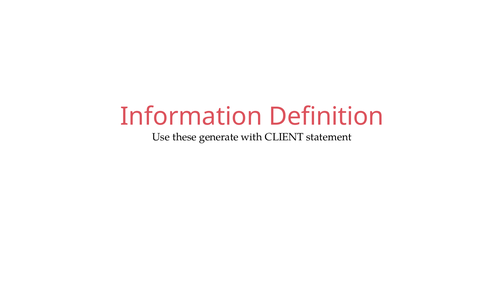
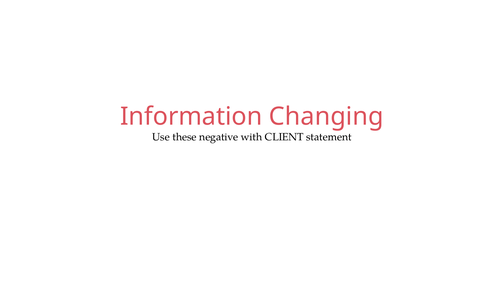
Definition: Definition -> Changing
generate: generate -> negative
